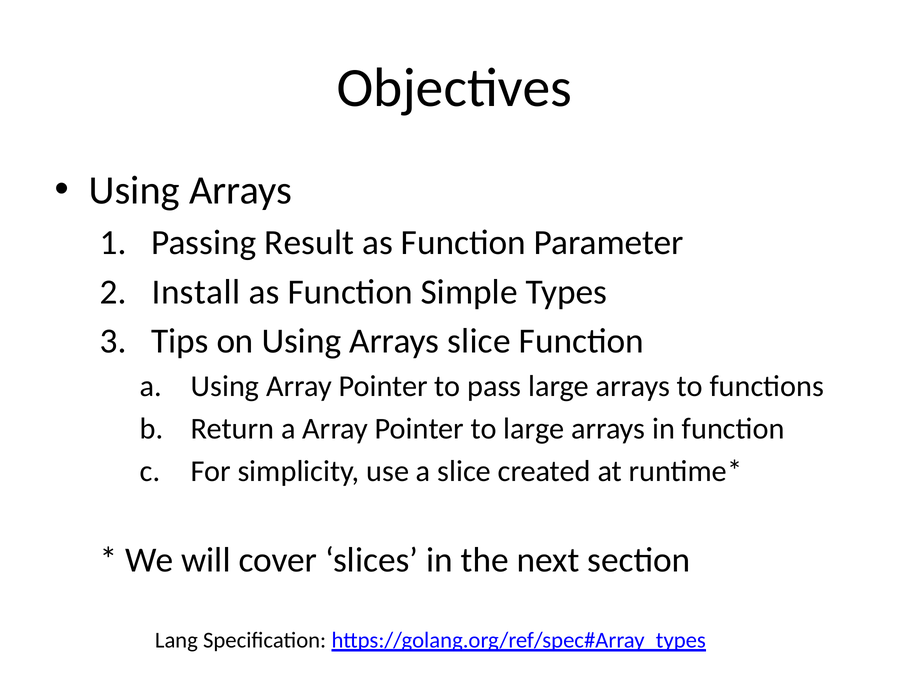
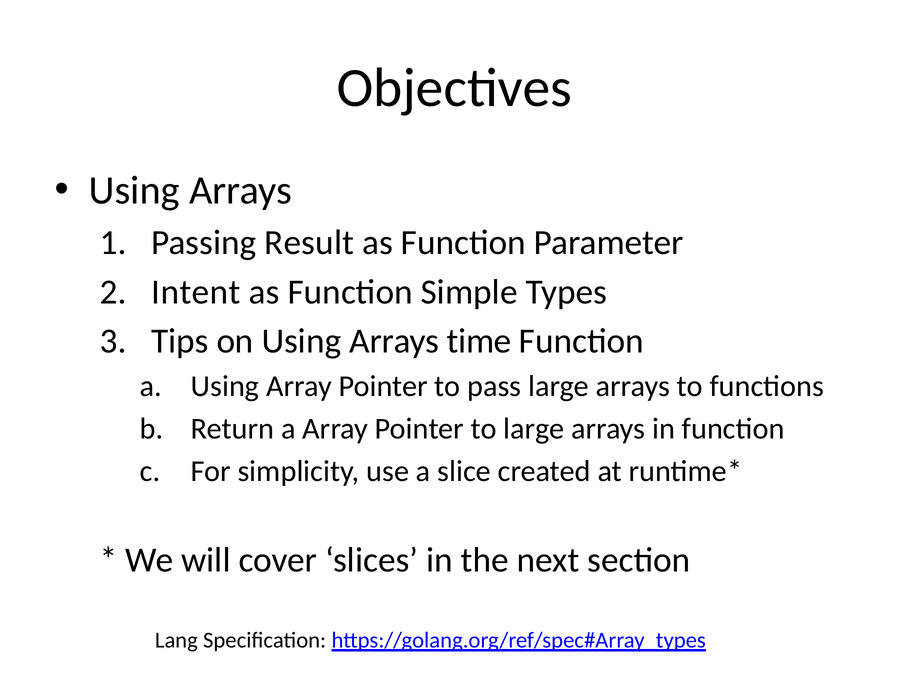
Install: Install -> Intent
Arrays slice: slice -> time
